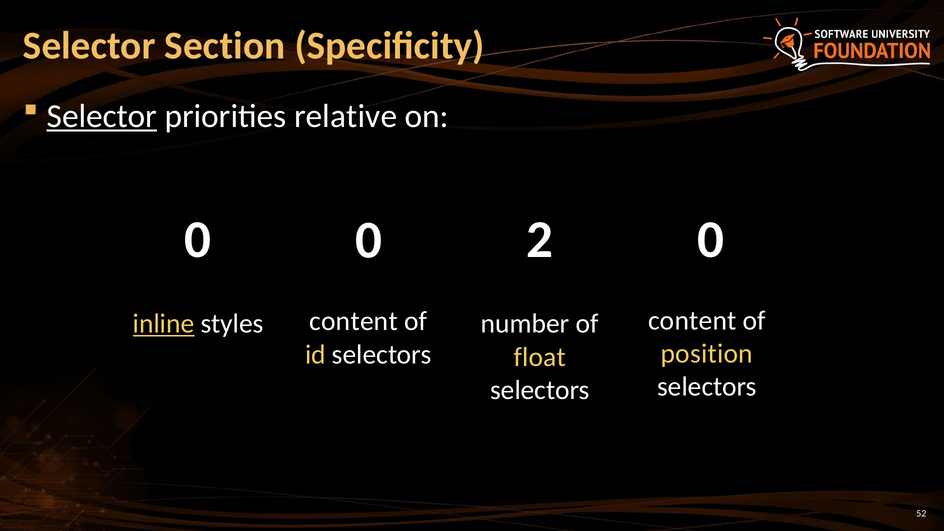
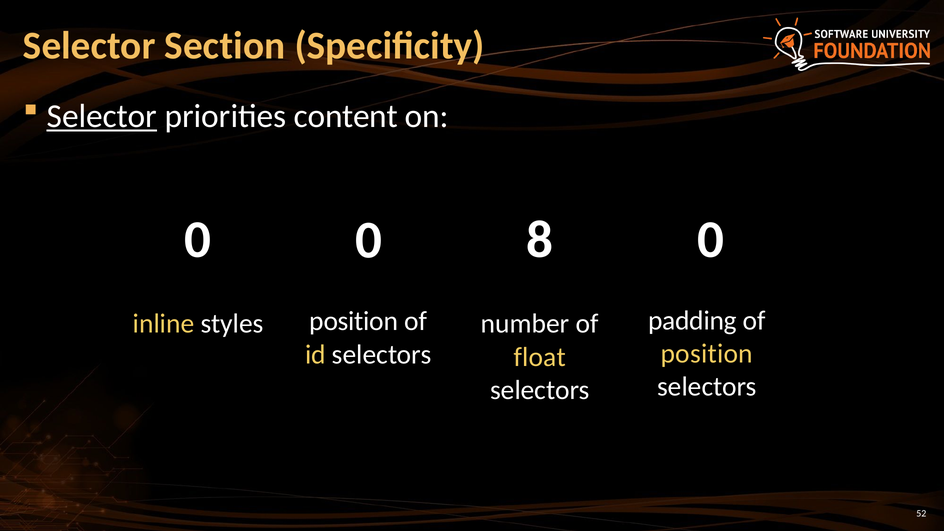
relative: relative -> content
2: 2 -> 8
content at (692, 321): content -> padding
inline underline: present -> none
styles content: content -> position
